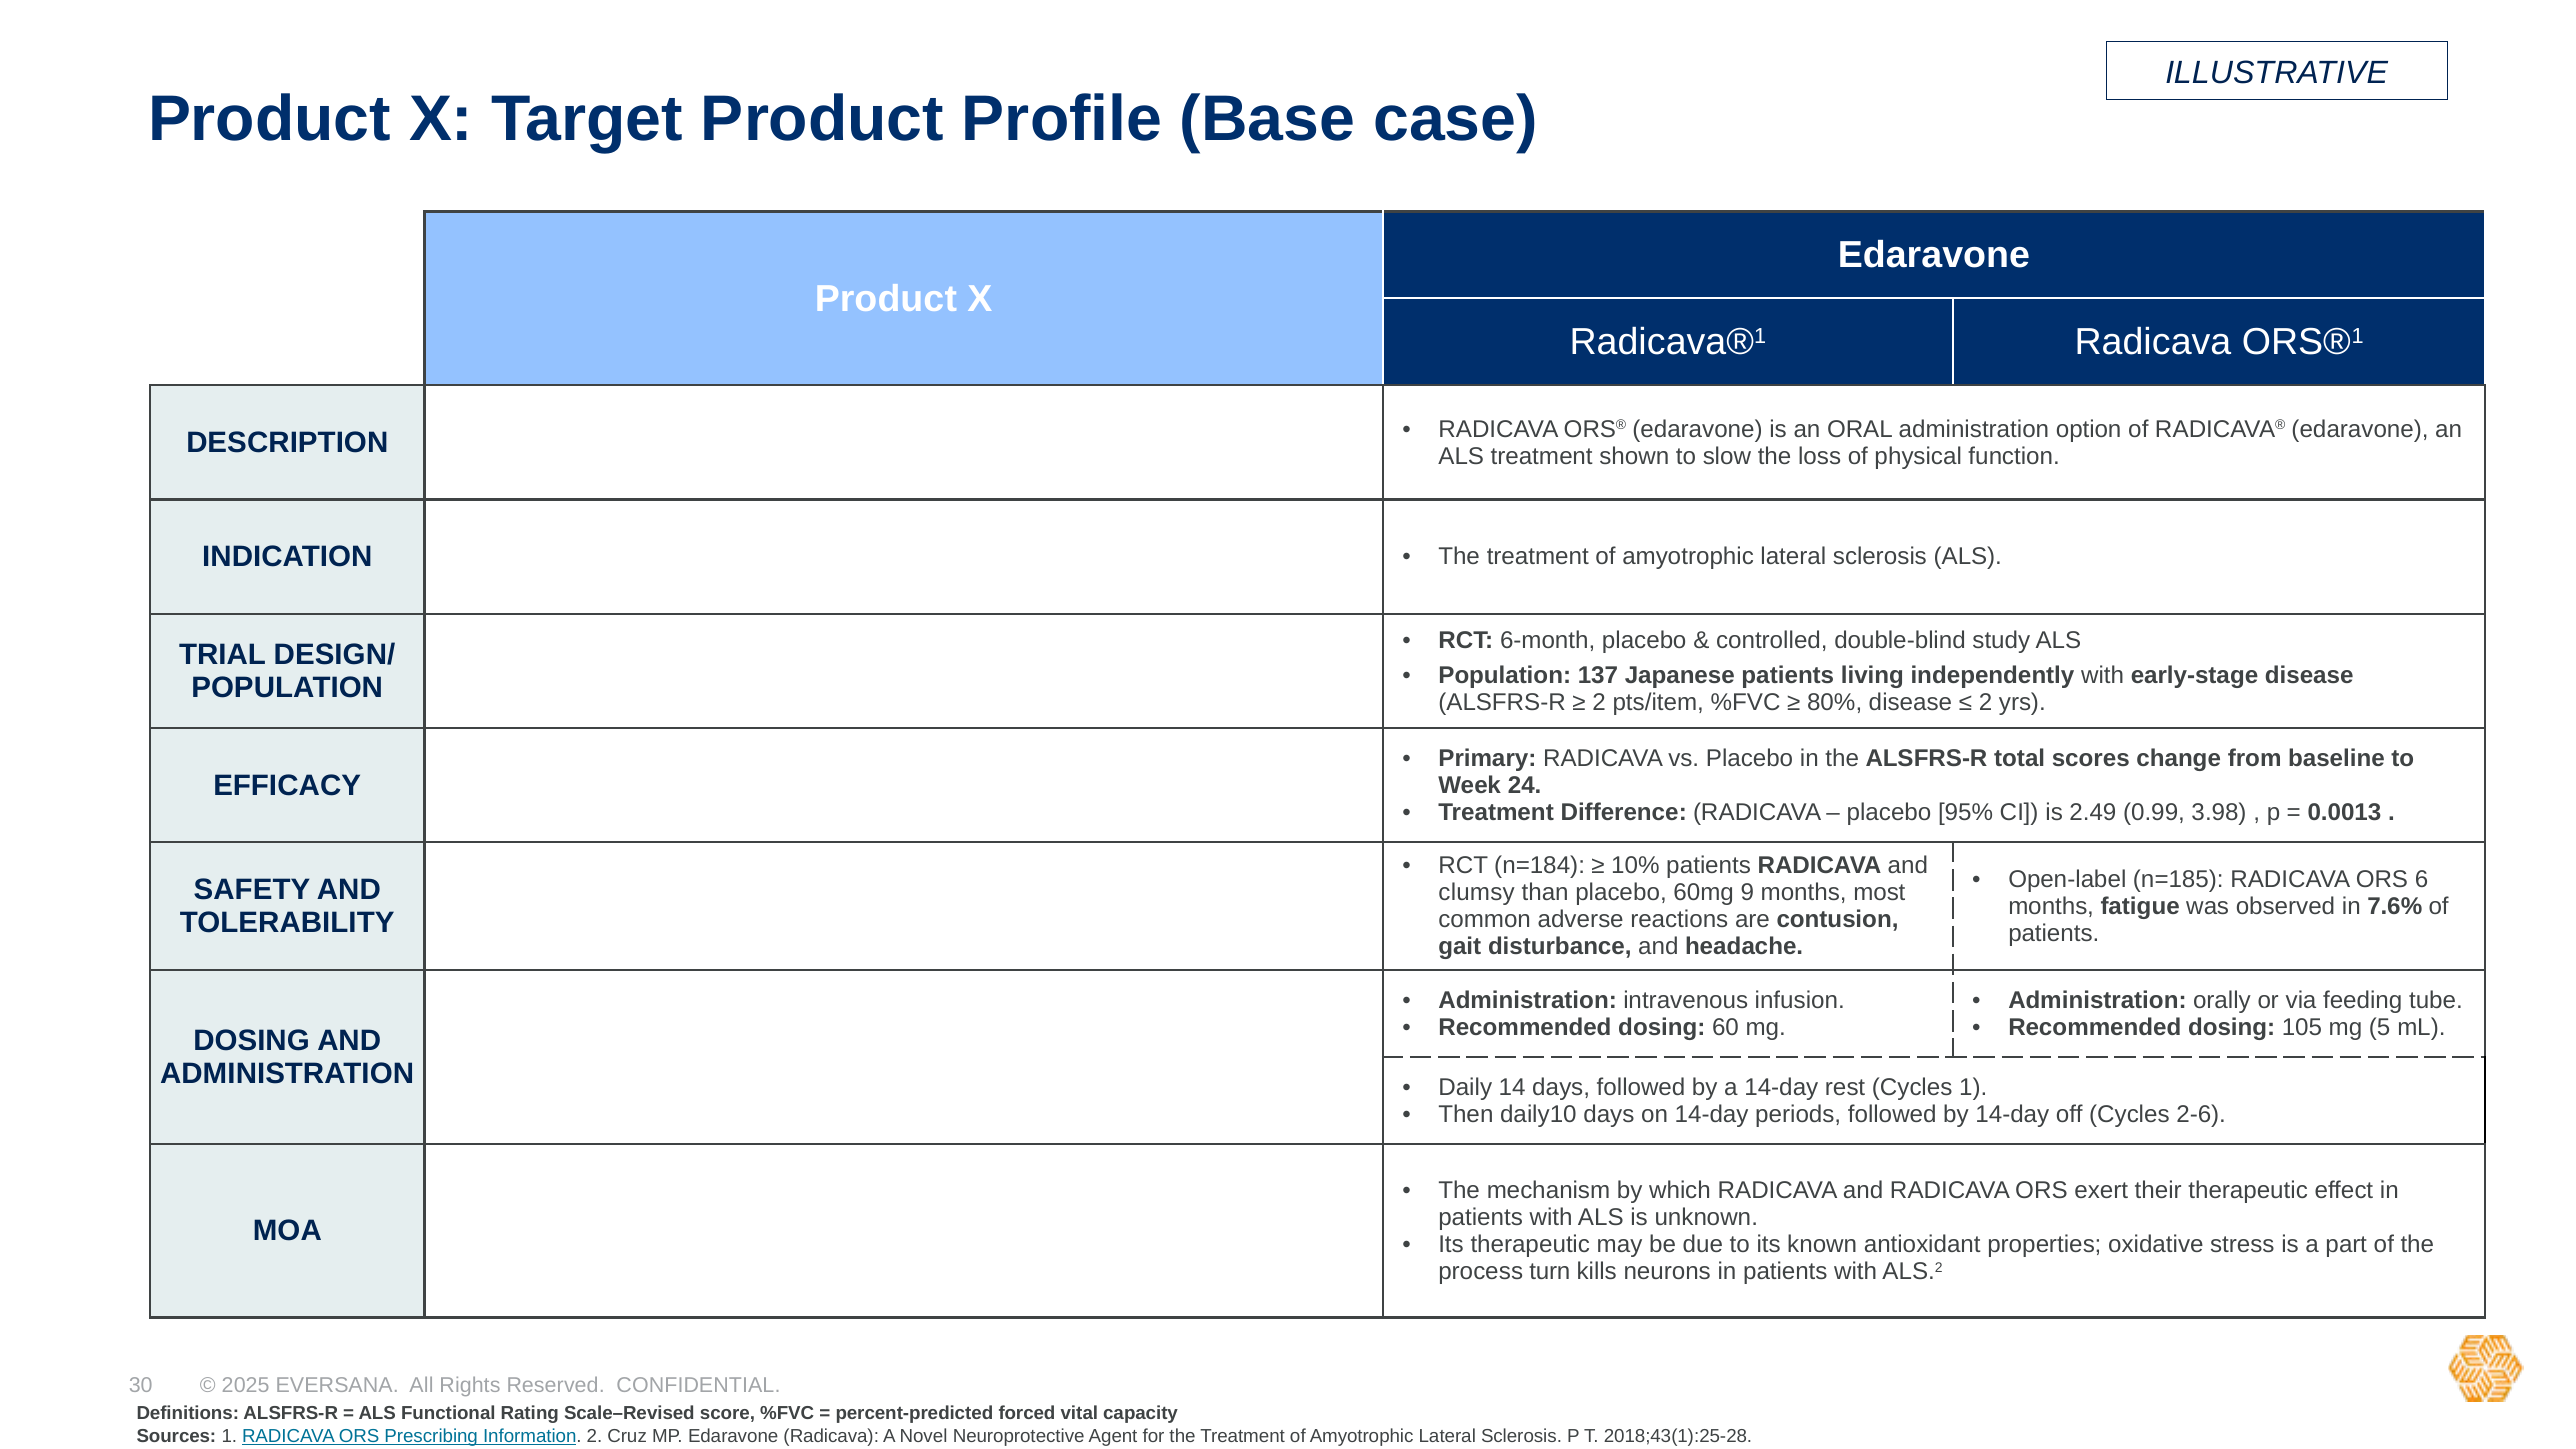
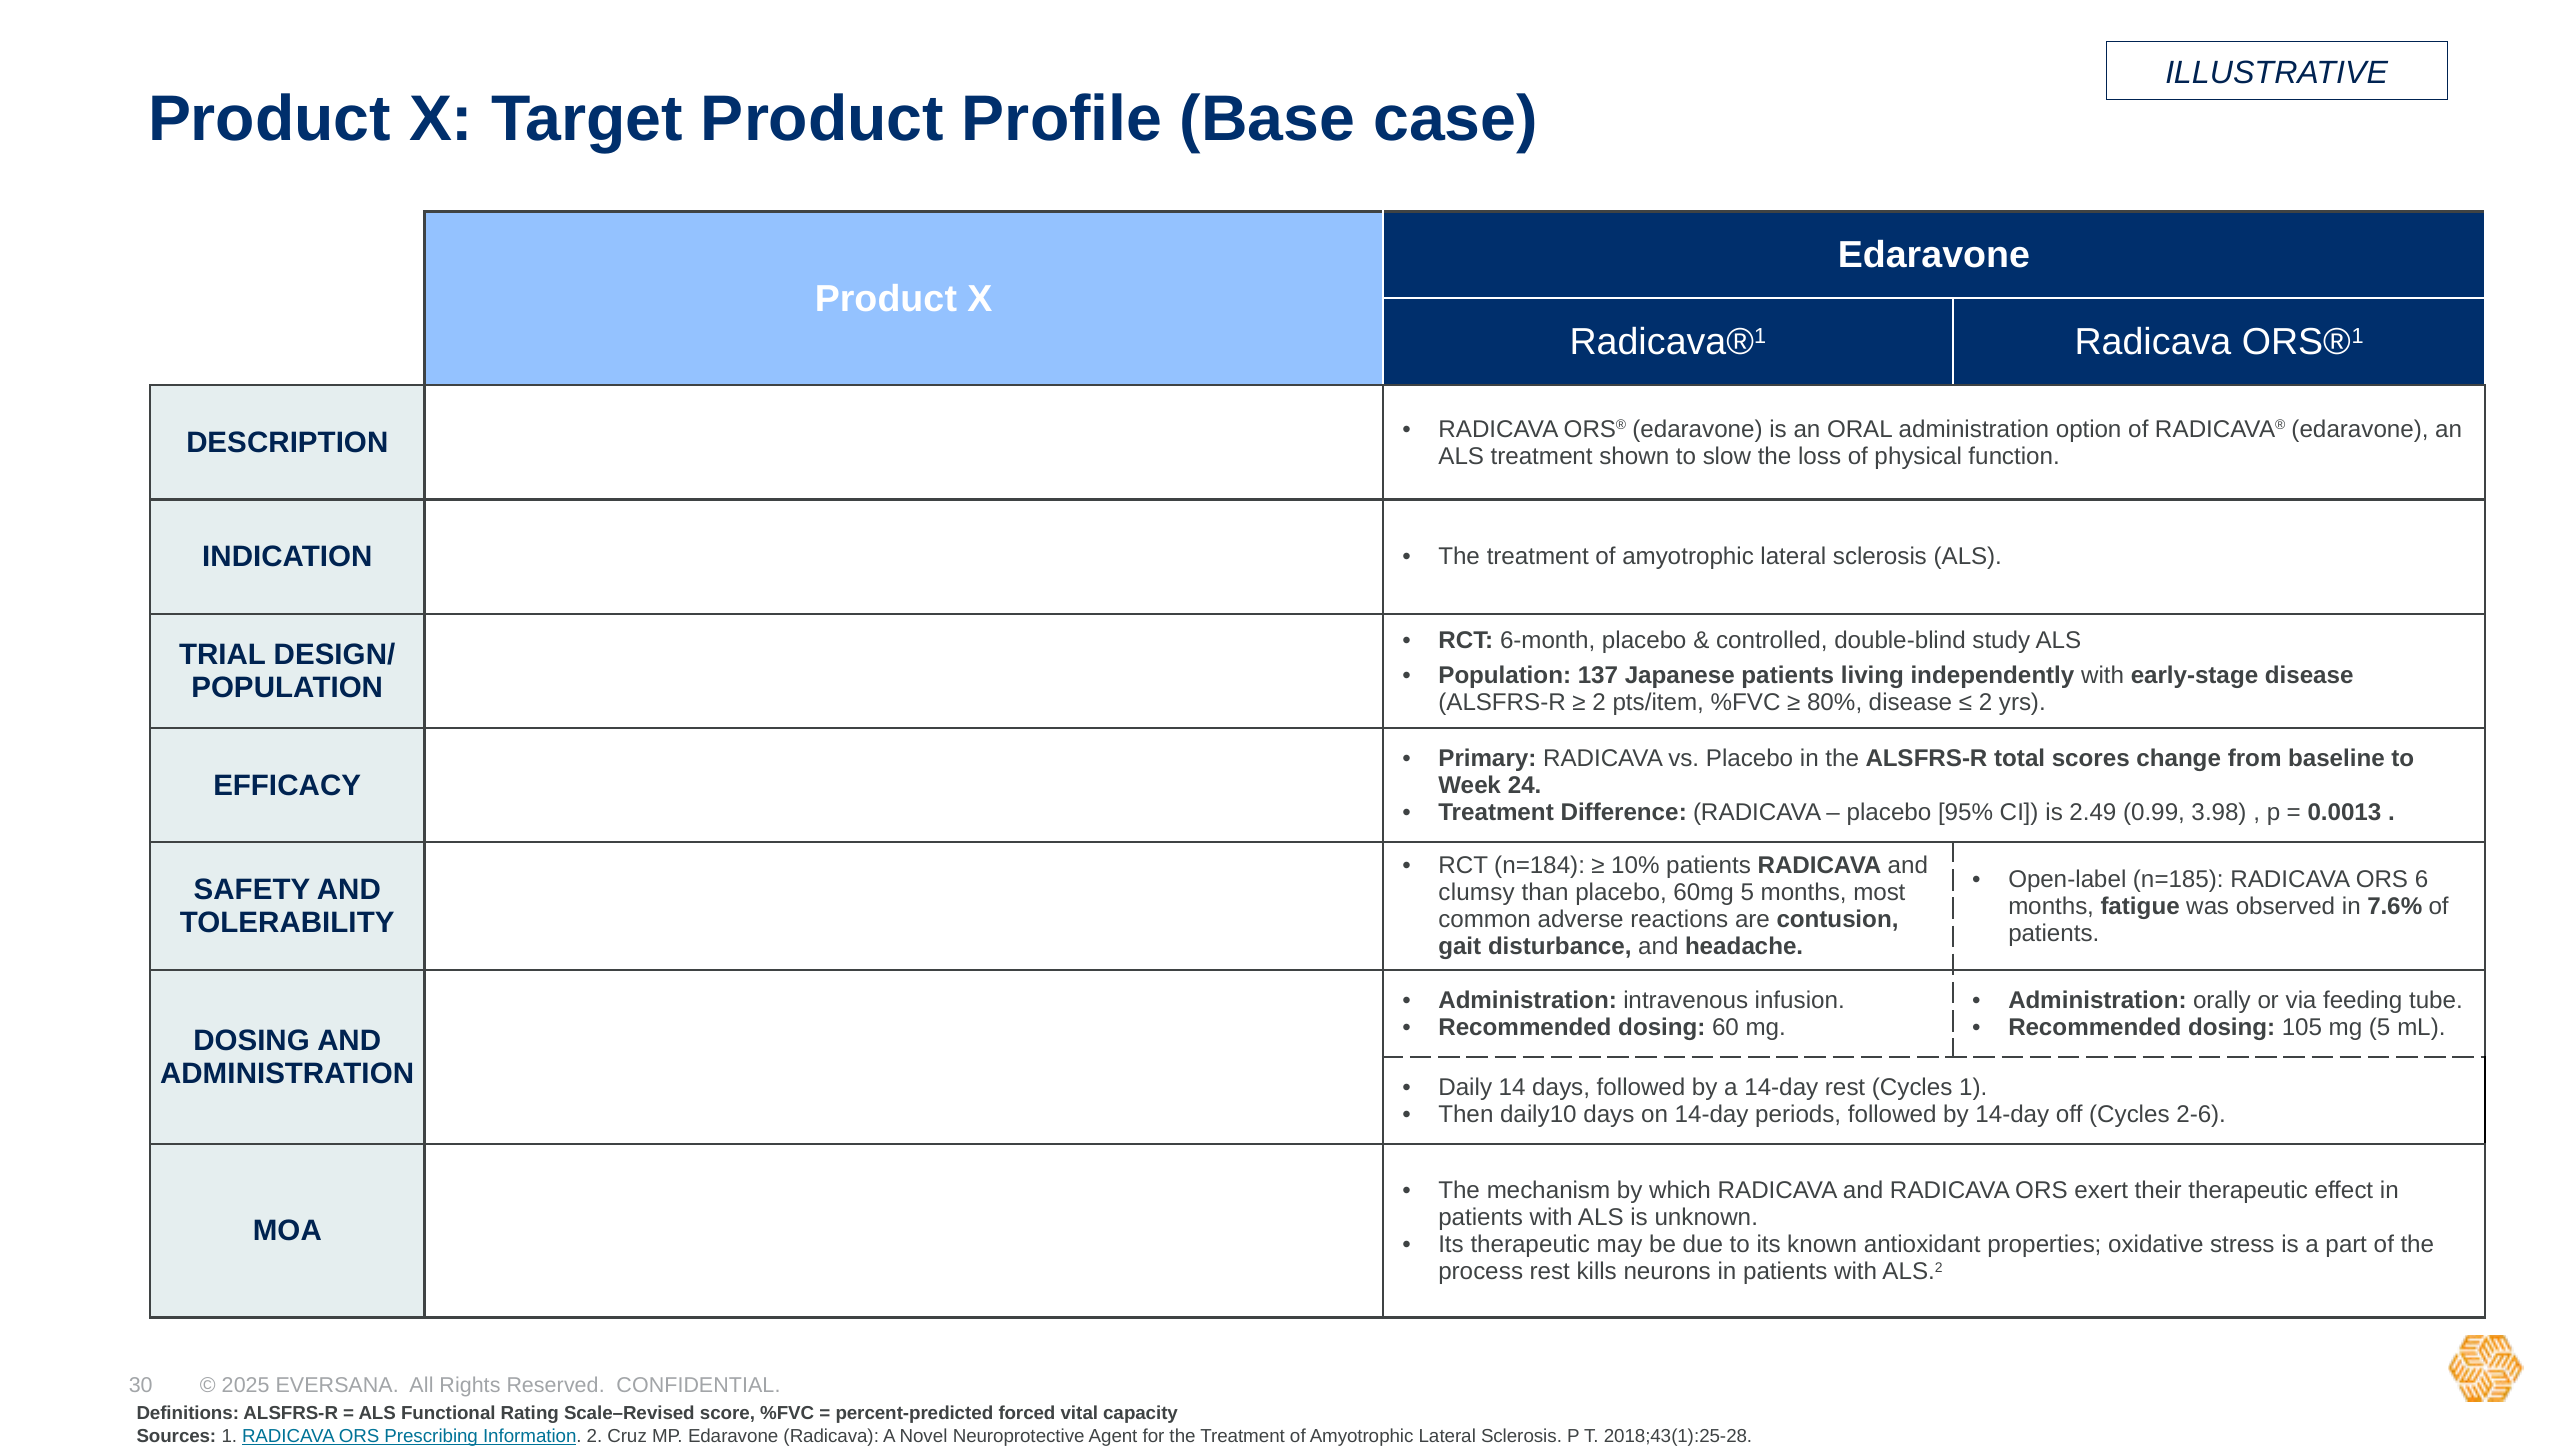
60mg 9: 9 -> 5
process turn: turn -> rest
